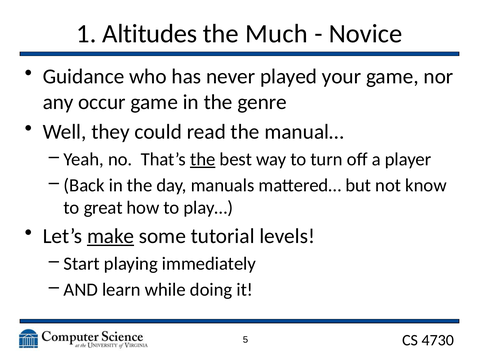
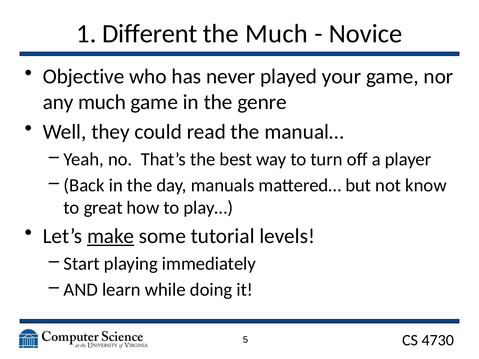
Altitudes: Altitudes -> Different
Guidance: Guidance -> Objective
any occur: occur -> much
the at (203, 159) underline: present -> none
